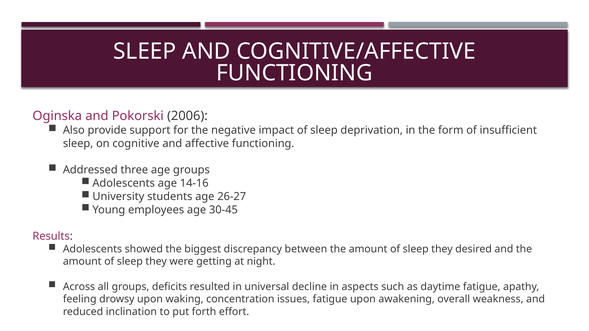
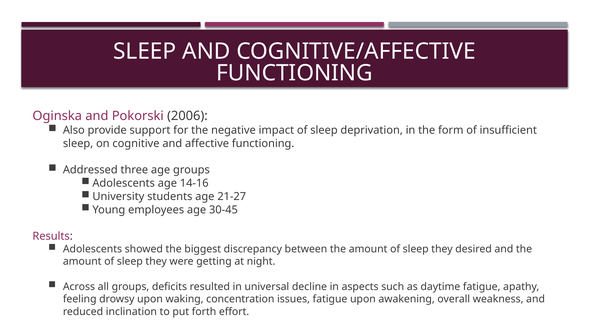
26-27: 26-27 -> 21-27
